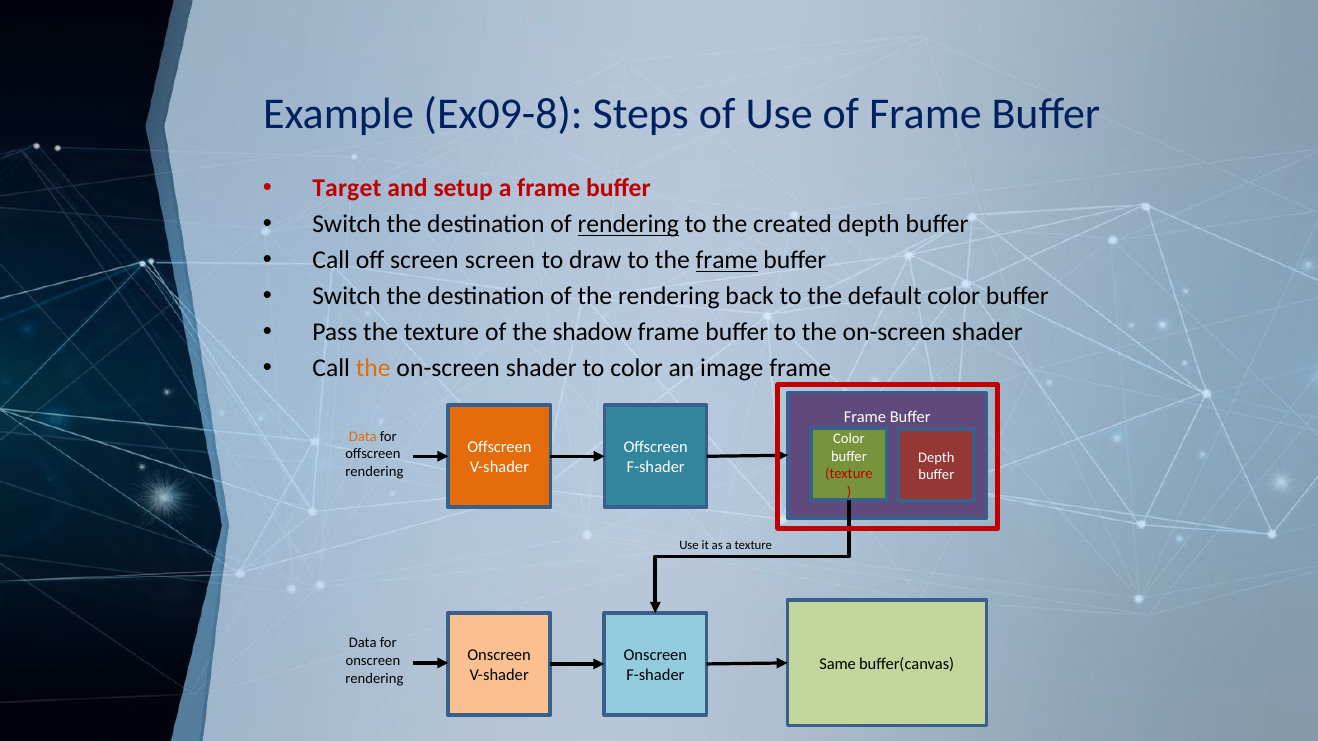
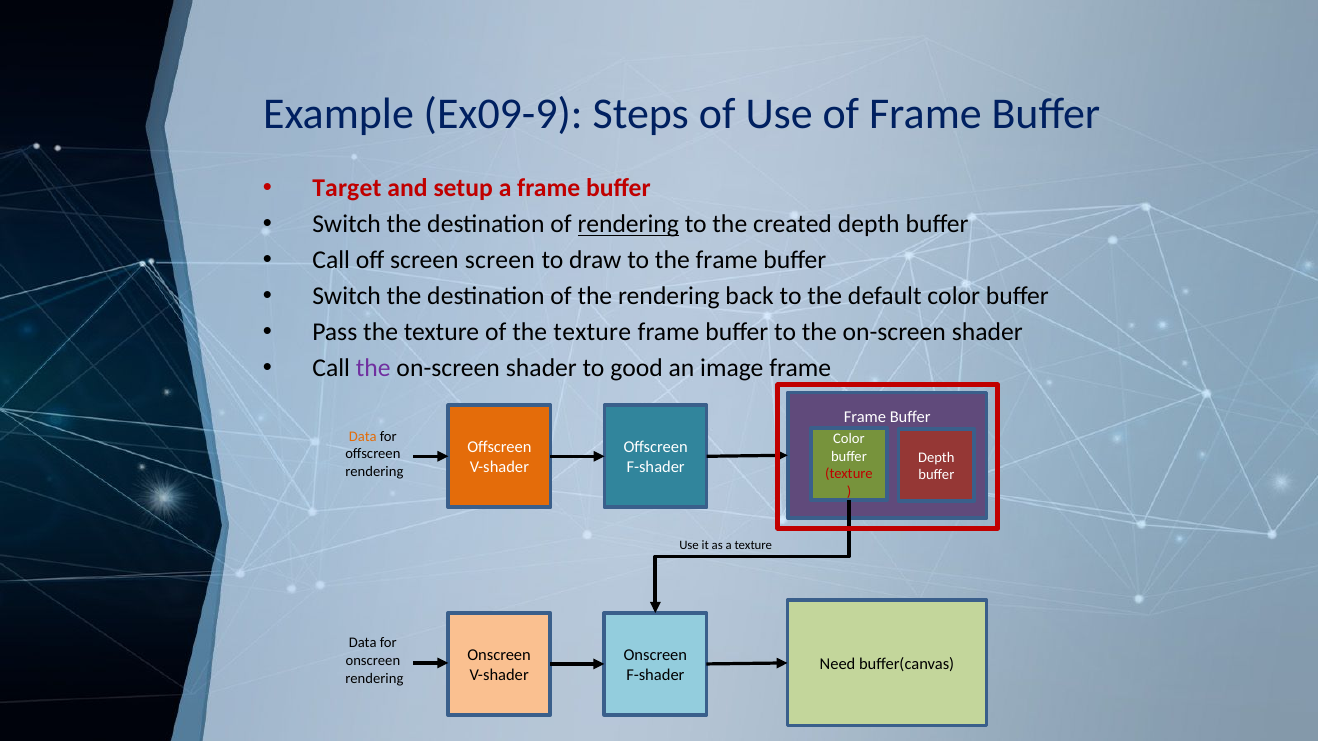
Ex09-8: Ex09-8 -> Ex09-9
frame at (727, 260) underline: present -> none
of the shadow: shadow -> texture
the at (373, 368) colour: orange -> purple
to color: color -> good
Same: Same -> Need
